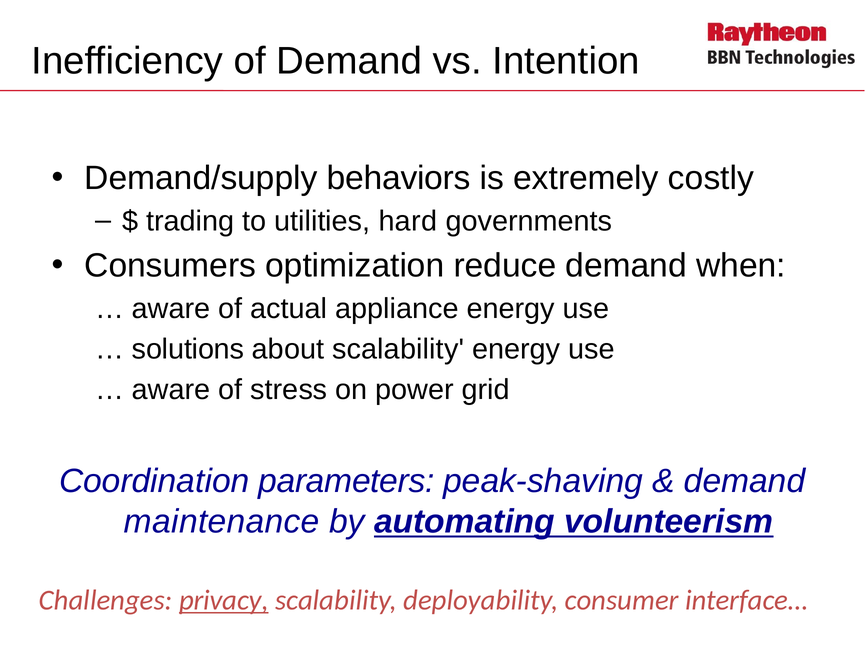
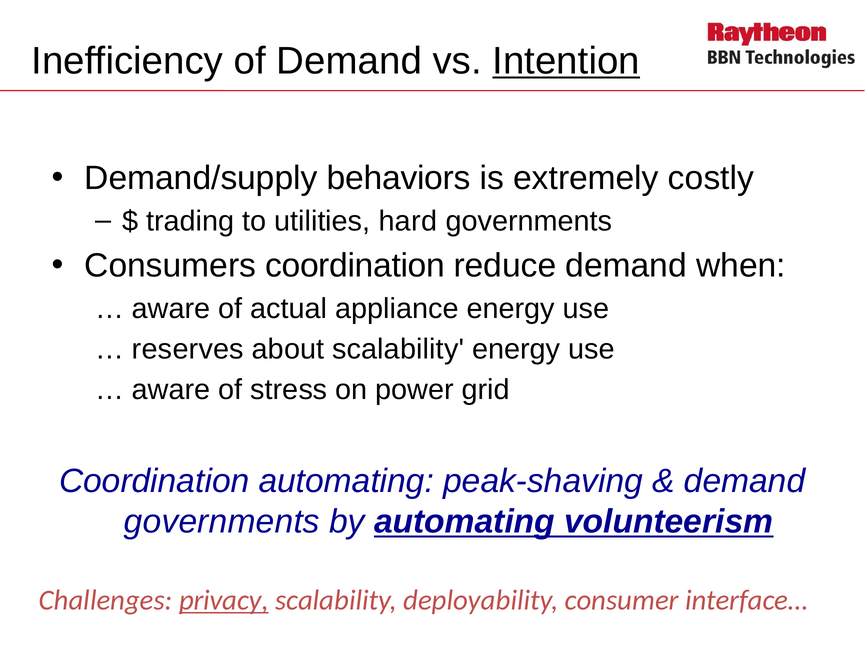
Intention underline: none -> present
Consumers optimization: optimization -> coordination
solutions: solutions -> reserves
Coordination parameters: parameters -> automating
maintenance at (222, 521): maintenance -> governments
